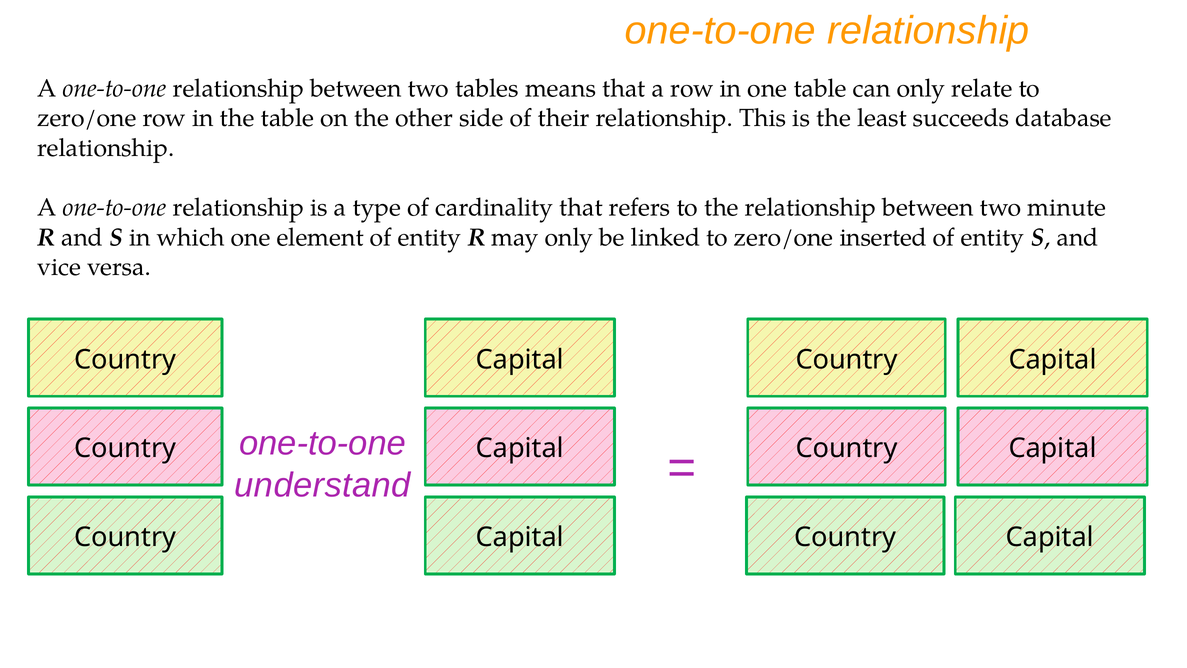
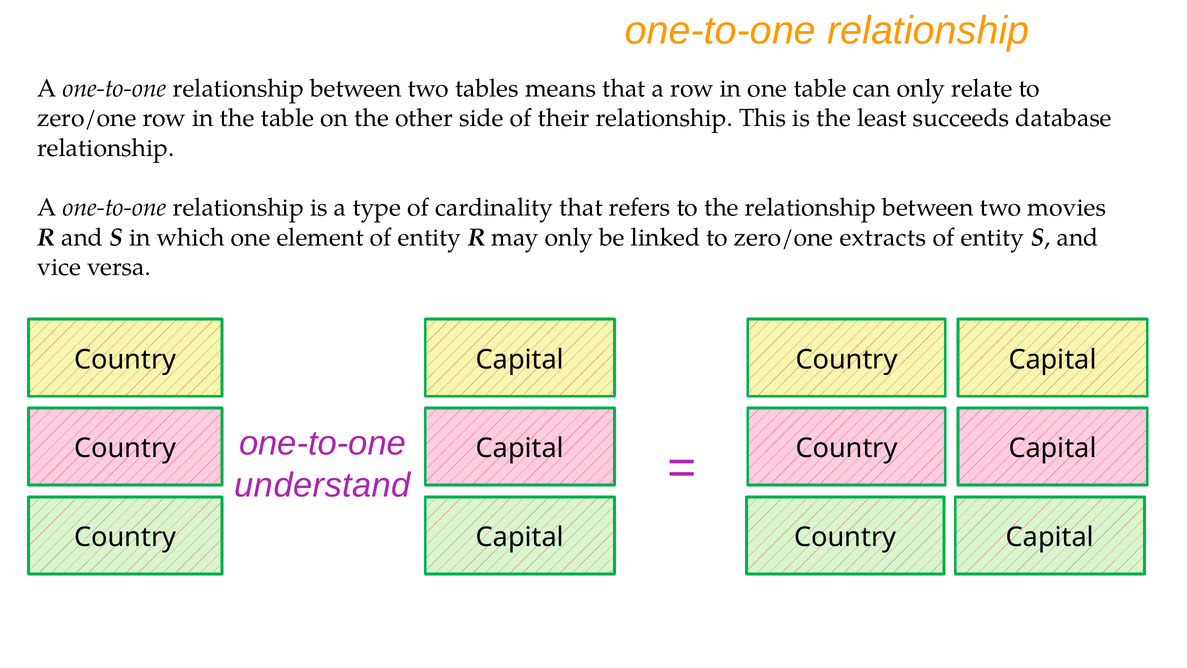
minute: minute -> movies
inserted: inserted -> extracts
